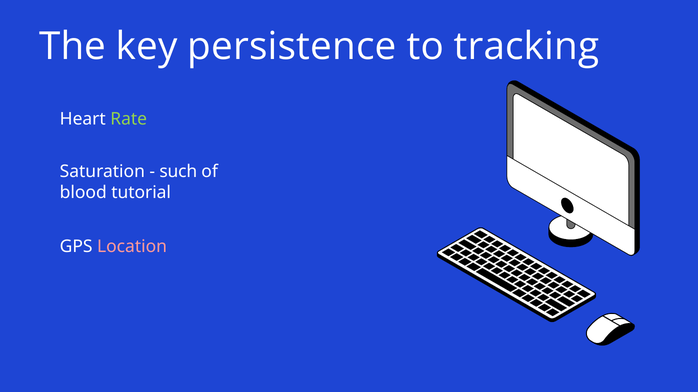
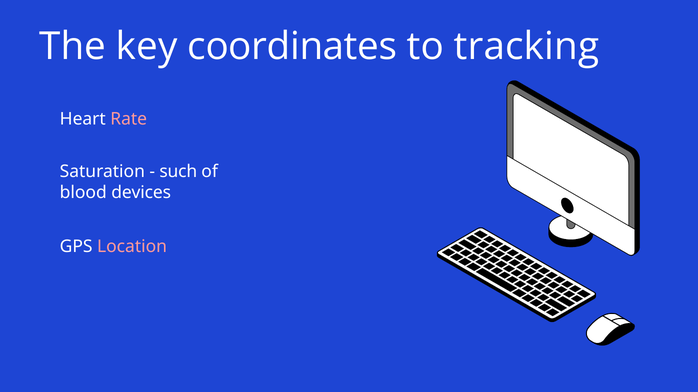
persistence: persistence -> coordinates
Rate colour: light green -> pink
tutorial: tutorial -> devices
